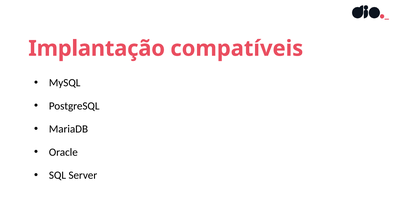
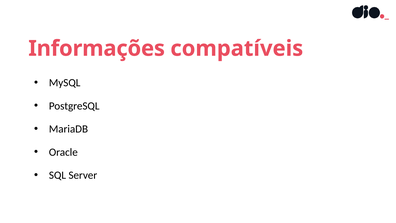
Implantação: Implantação -> Informações
